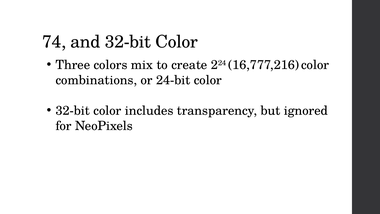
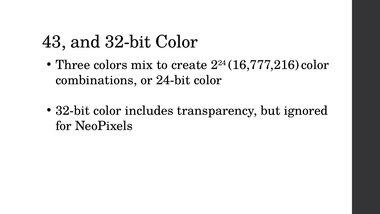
74: 74 -> 43
